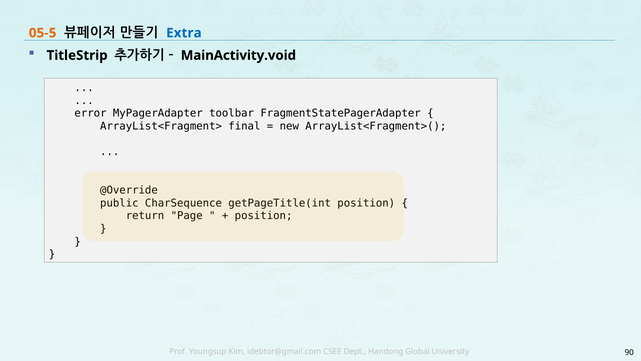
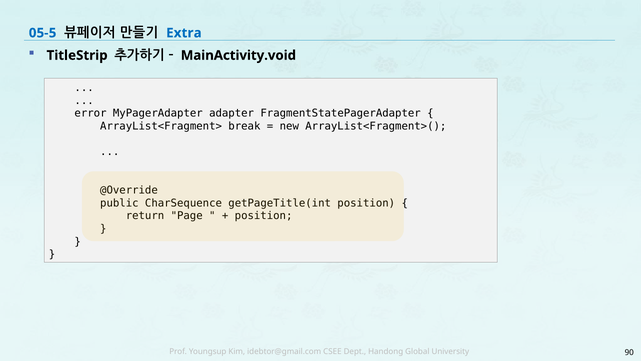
05-5 colour: orange -> blue
toolbar: toolbar -> adapter
final: final -> break
